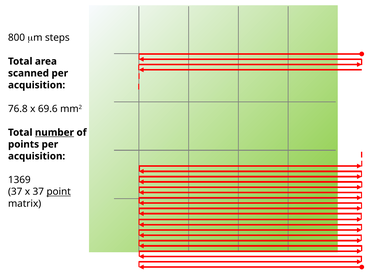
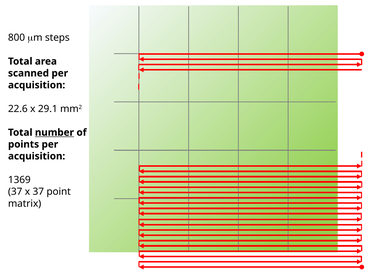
76.8: 76.8 -> 22.6
69.6: 69.6 -> 29.1
point underline: present -> none
